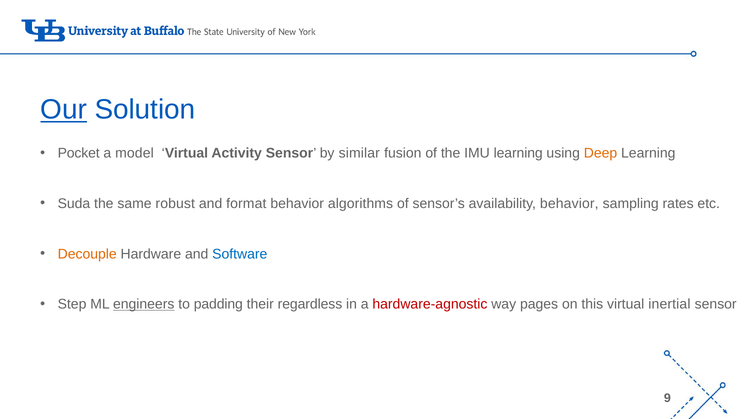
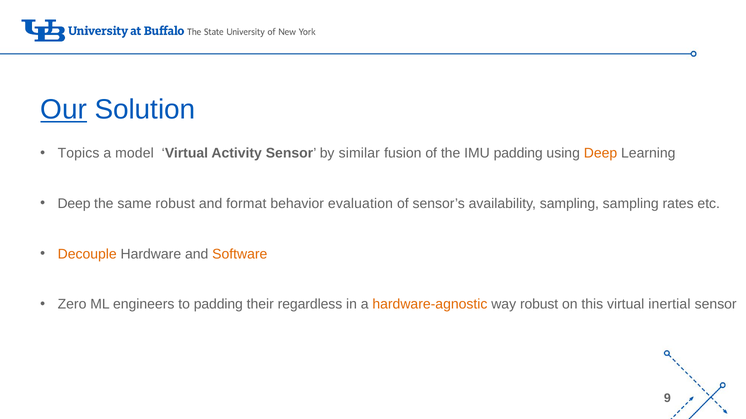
Pocket: Pocket -> Topics
IMU learning: learning -> padding
Suda at (74, 204): Suda -> Deep
algorithms: algorithms -> evaluation
availability behavior: behavior -> sampling
Software colour: blue -> orange
Step: Step -> Zero
engineers underline: present -> none
hardware-agnostic colour: red -> orange
way pages: pages -> robust
